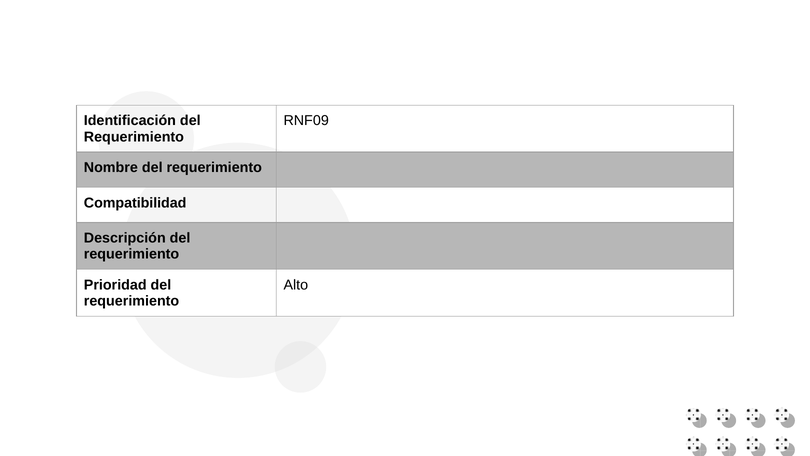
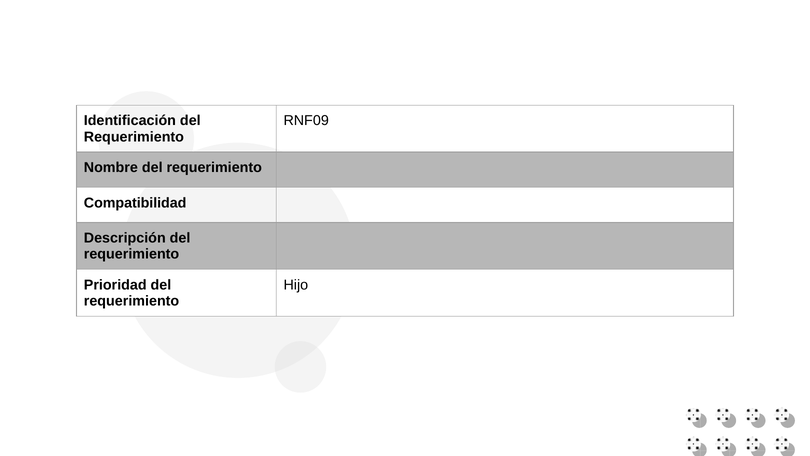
Alto: Alto -> Hijo
